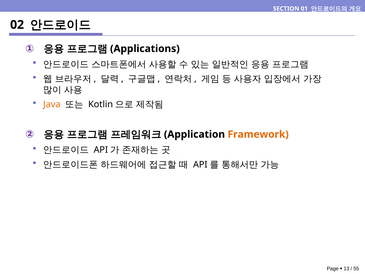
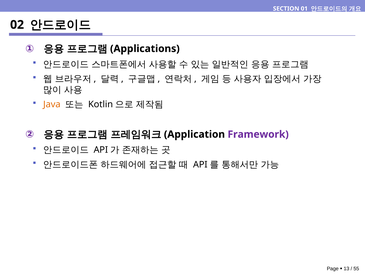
Framework colour: orange -> purple
